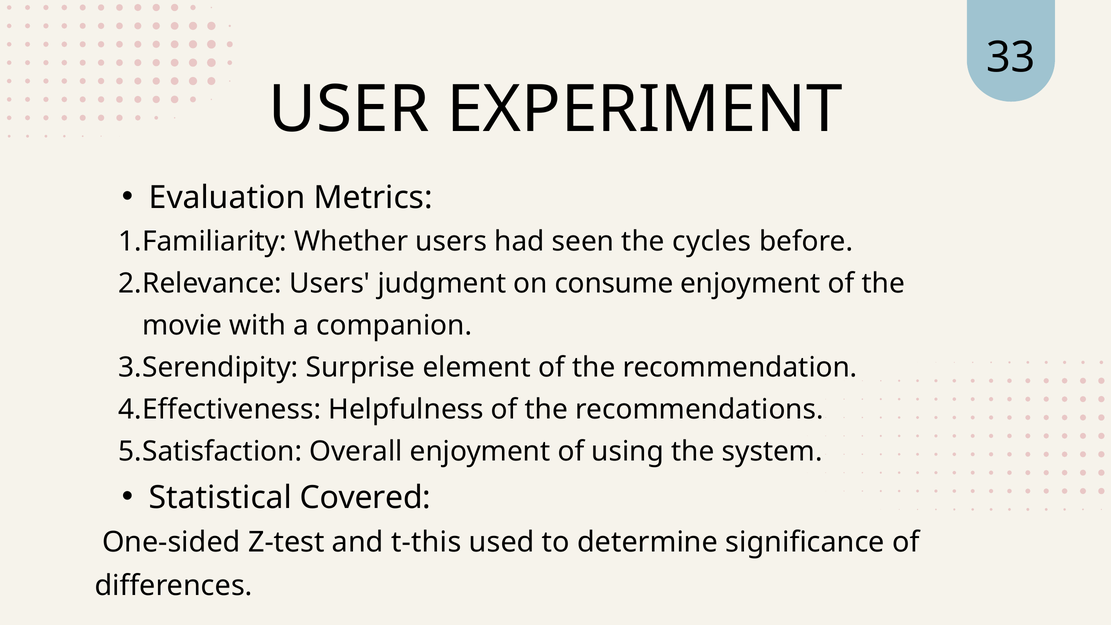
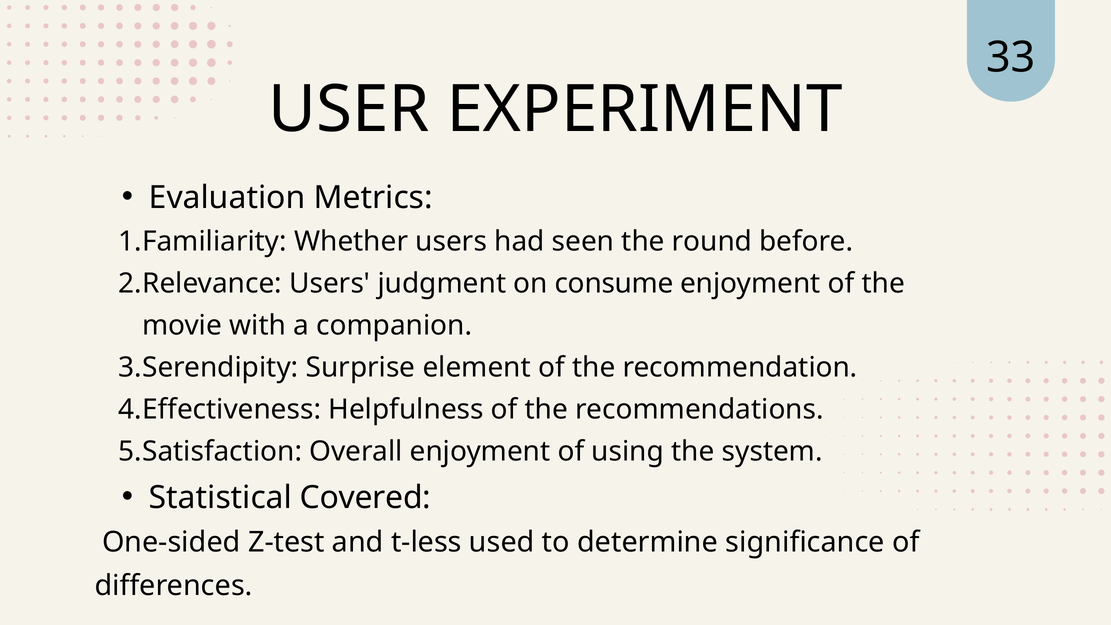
cycles: cycles -> round
t-this: t-this -> t-less
